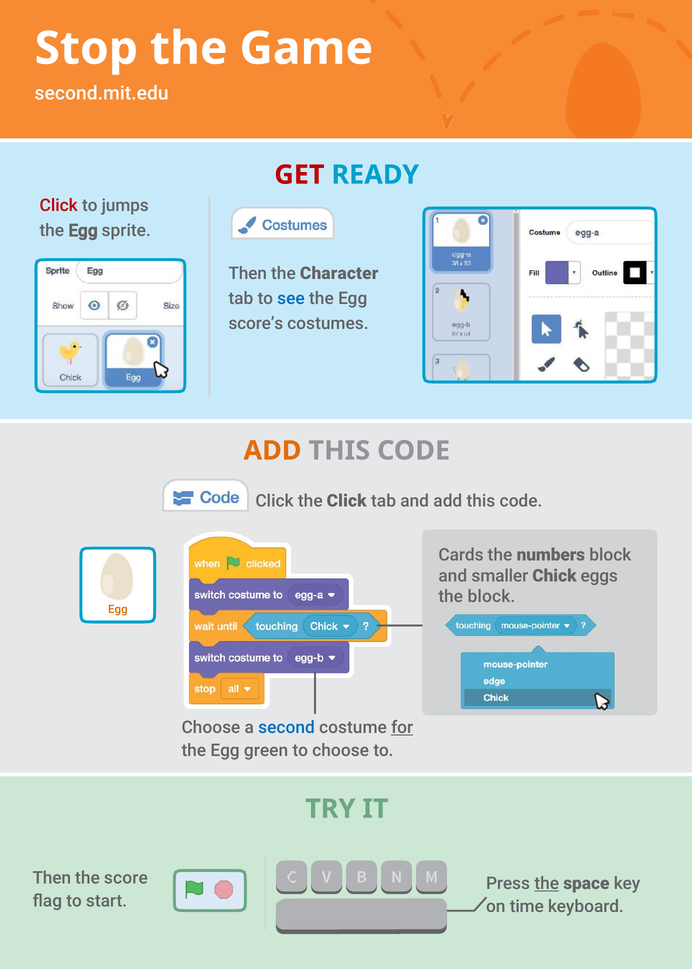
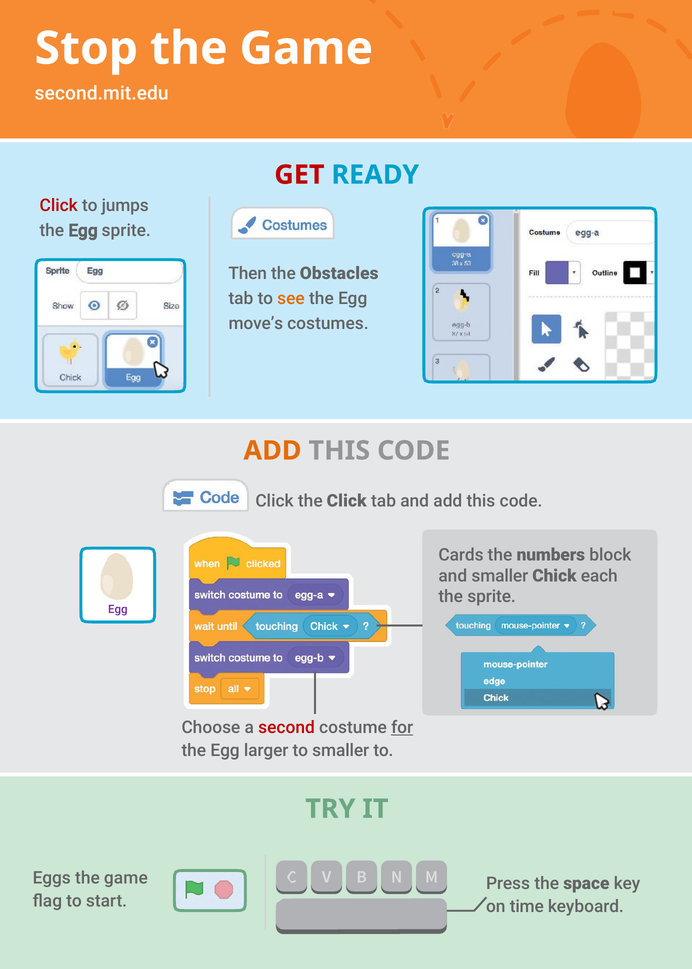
Character: Character -> Obstacles
see colour: blue -> orange
score’s: score’s -> move’s
eggs: eggs -> each
the block: block -> sprite
Egg at (118, 609) colour: orange -> purple
second colour: blue -> red
green: green -> larger
to choose: choose -> smaller
Then at (52, 878): Then -> Eggs
score at (126, 878): score -> game
the at (547, 883) underline: present -> none
